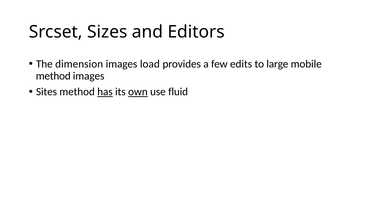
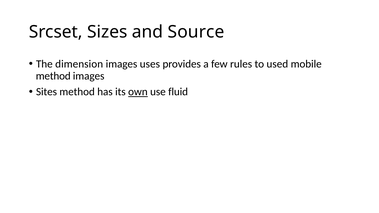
Editors: Editors -> Source
load: load -> uses
edits: edits -> rules
large: large -> used
has underline: present -> none
